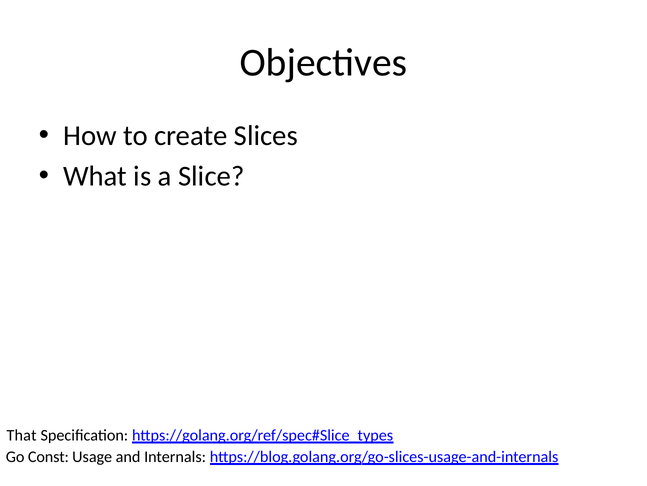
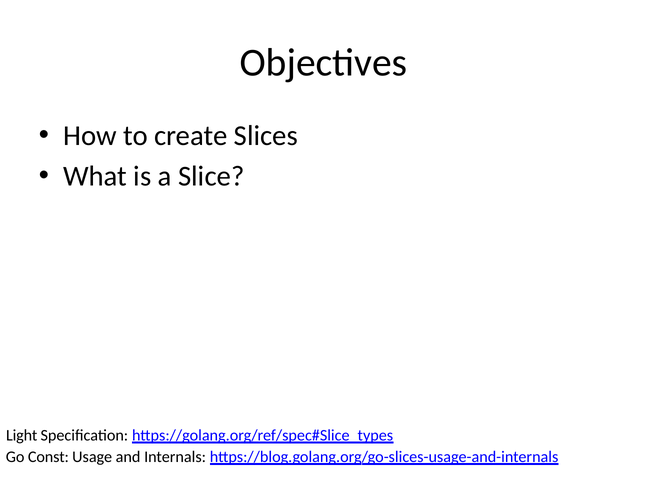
That: That -> Light
